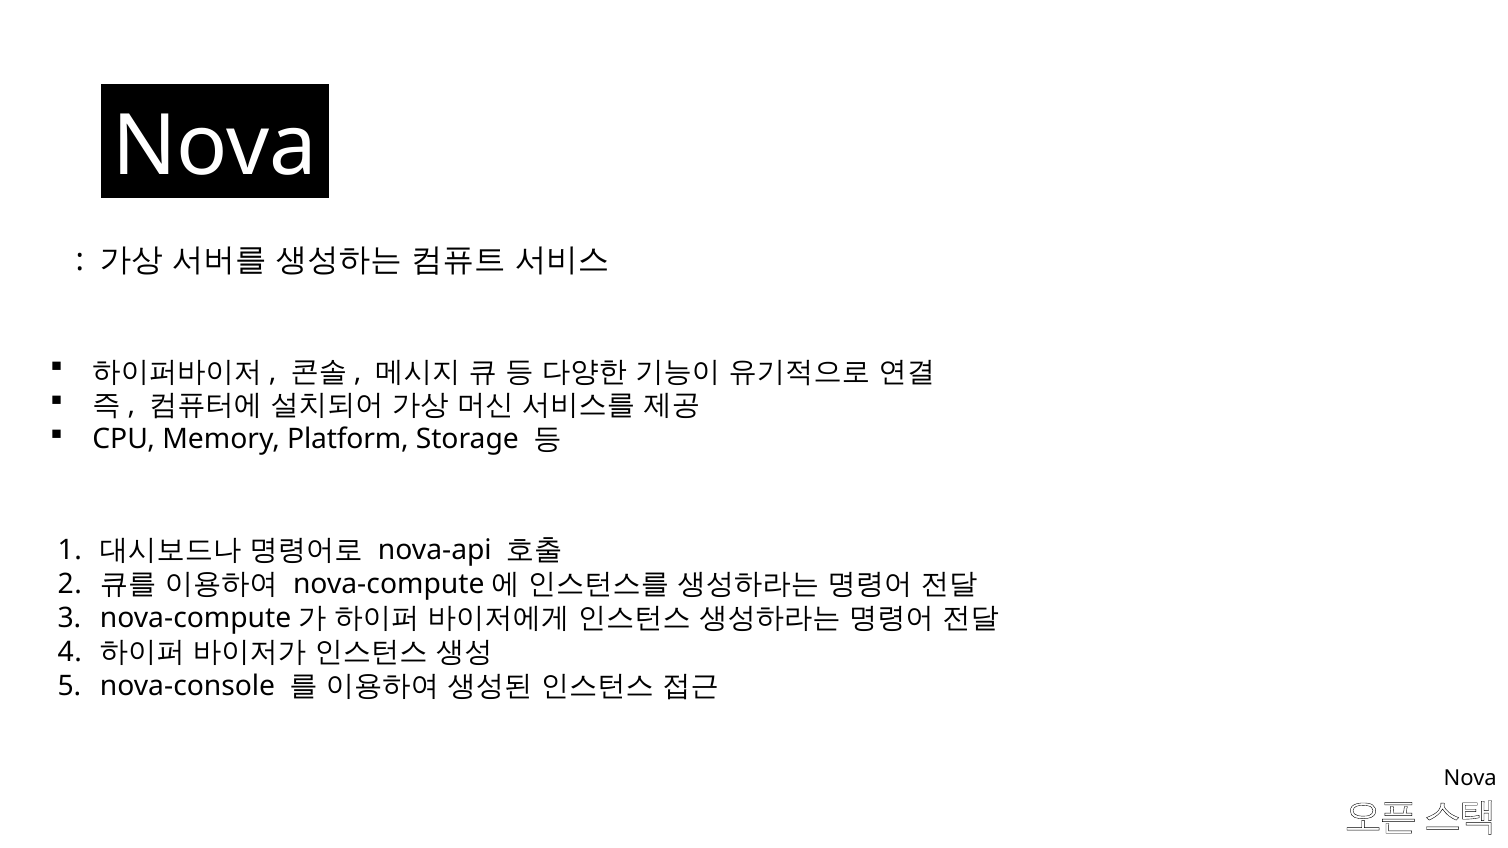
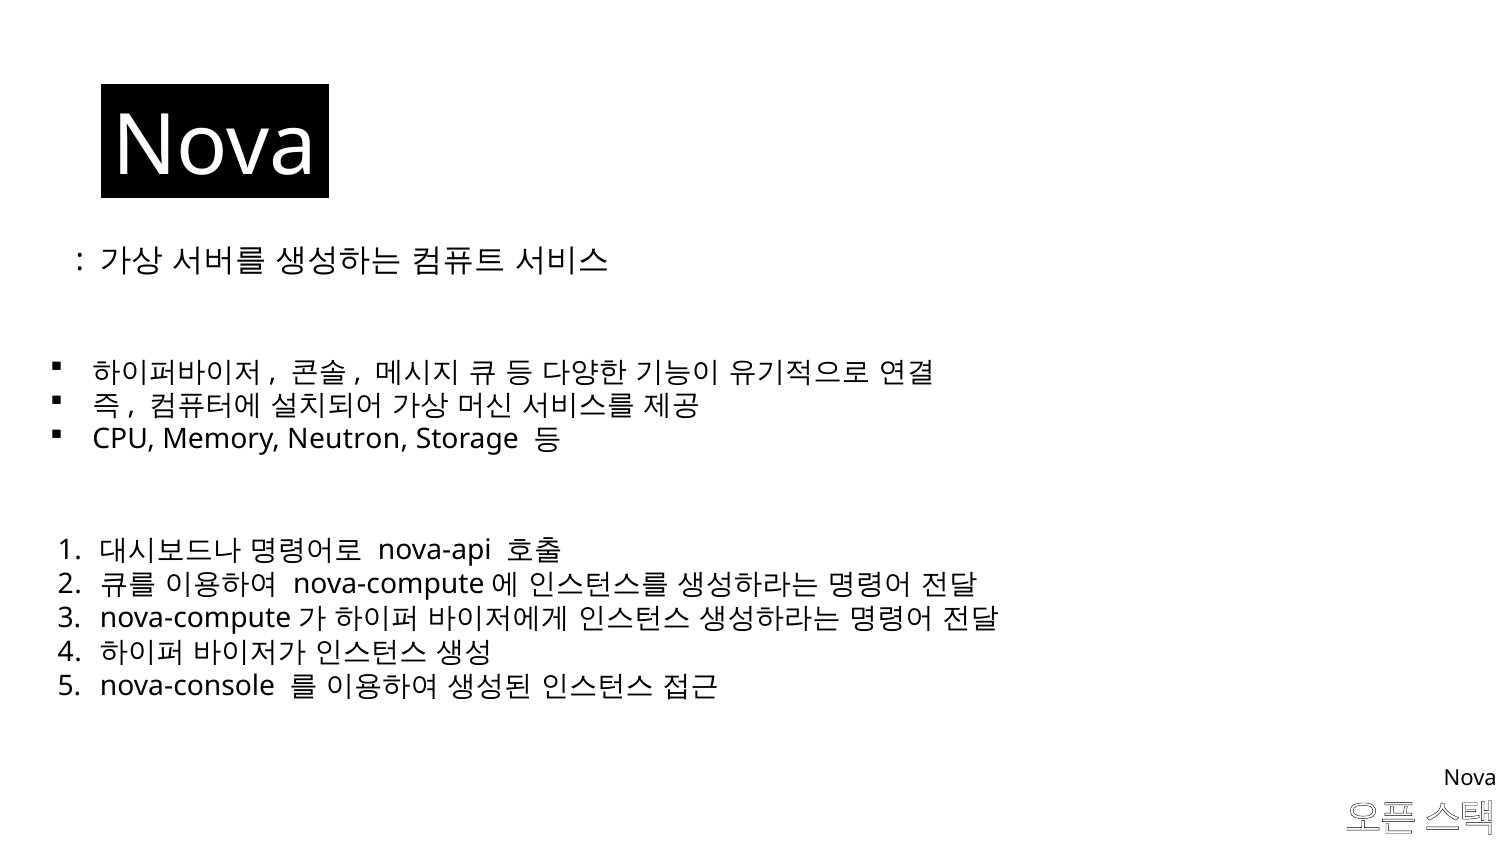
Platform: Platform -> Neutron
